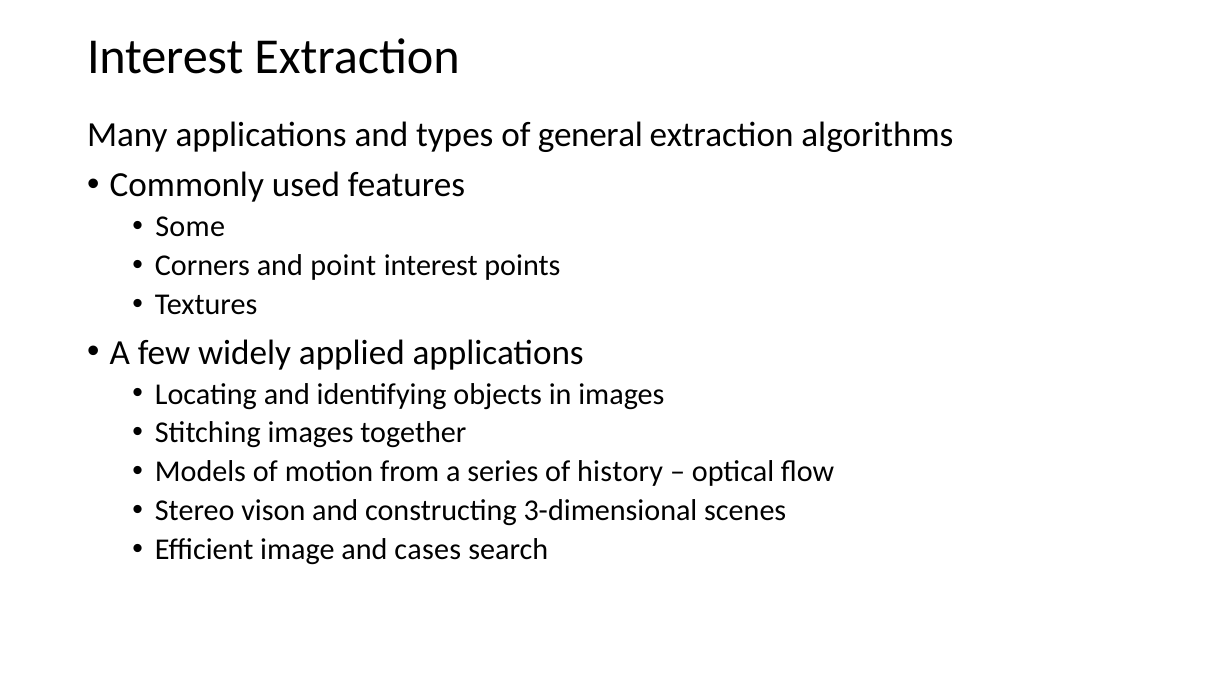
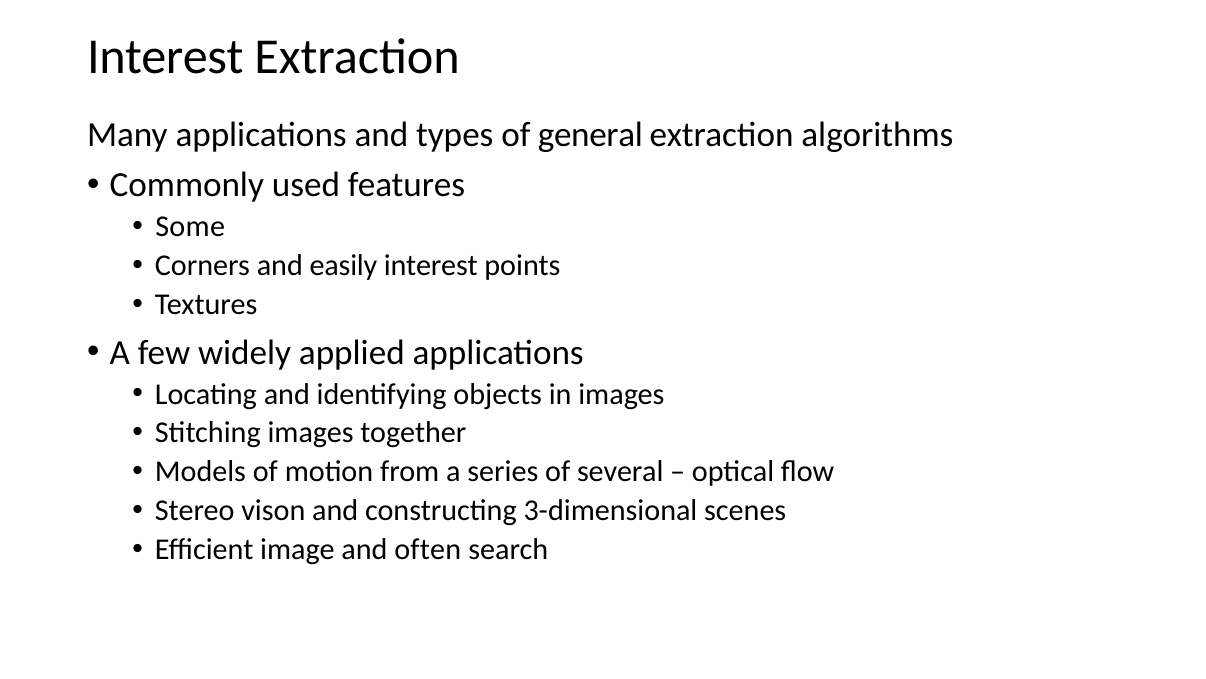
point: point -> easily
history: history -> several
cases: cases -> often
